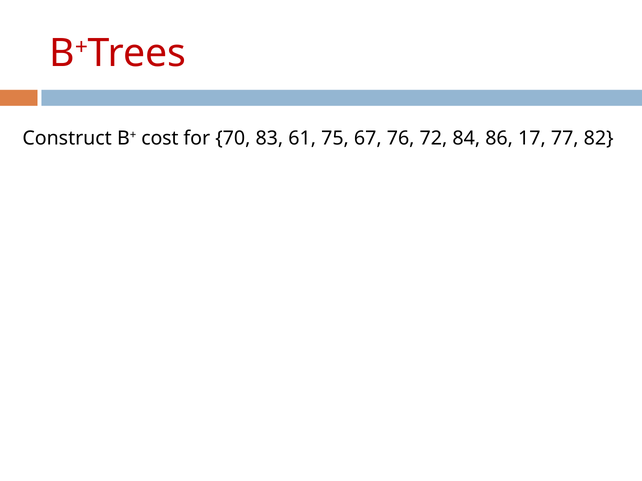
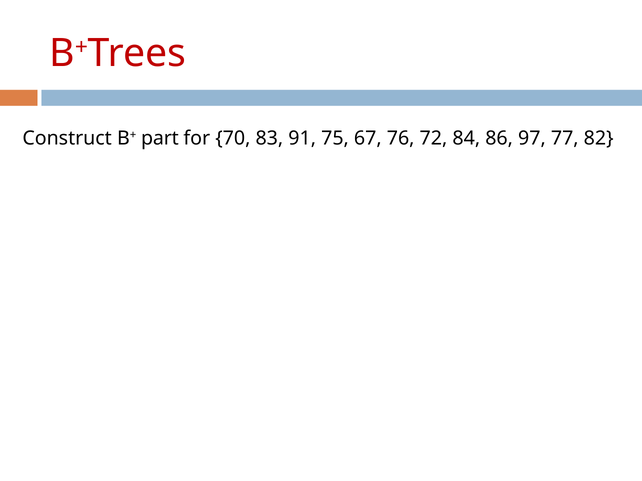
cost: cost -> part
61: 61 -> 91
17: 17 -> 97
